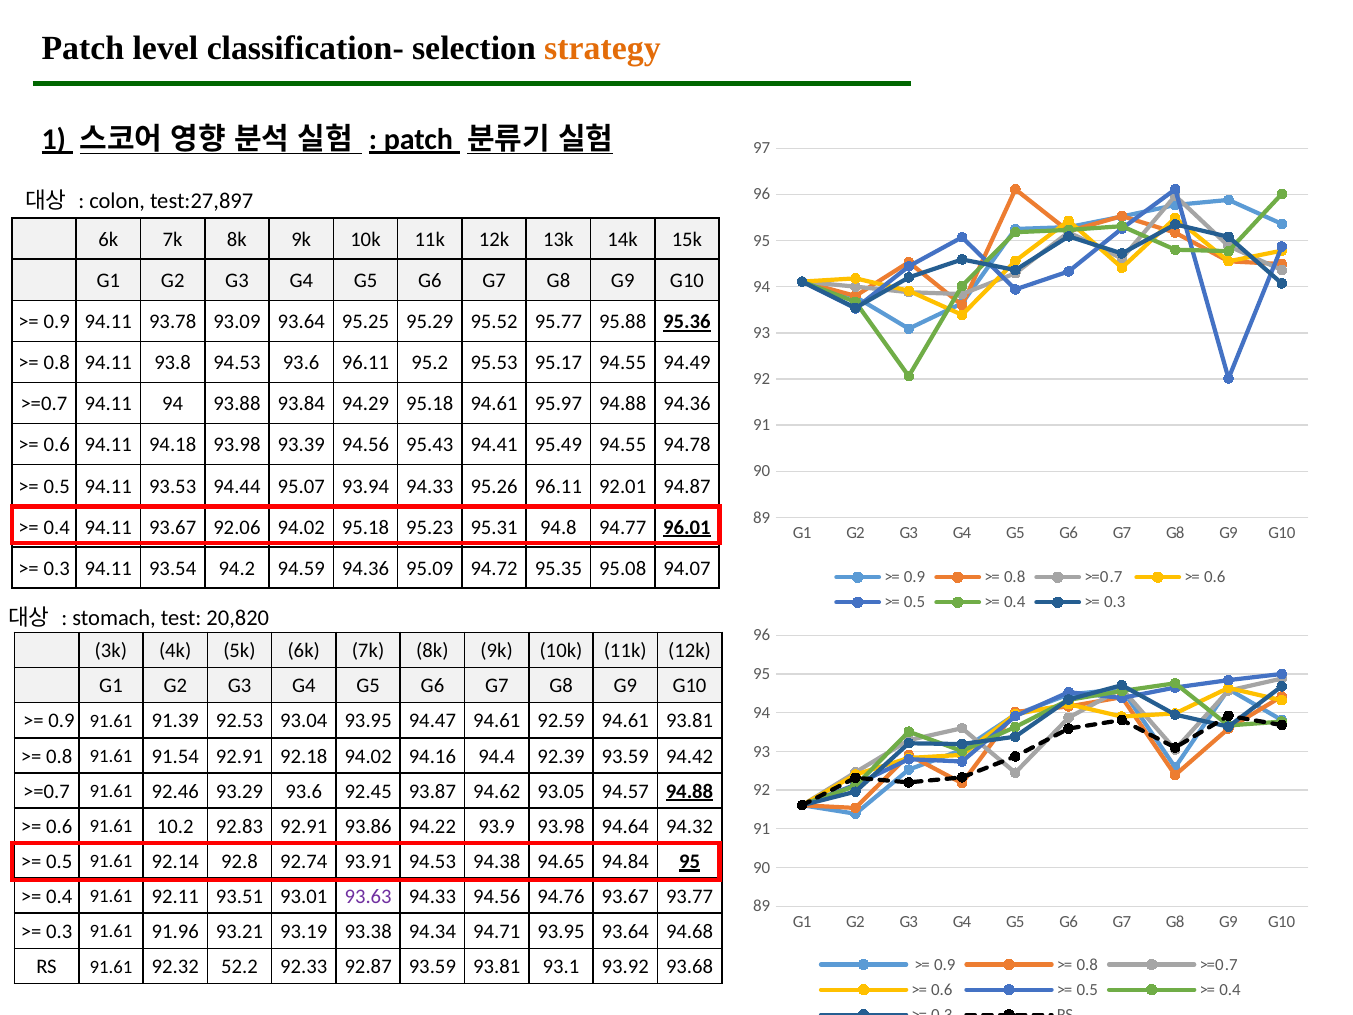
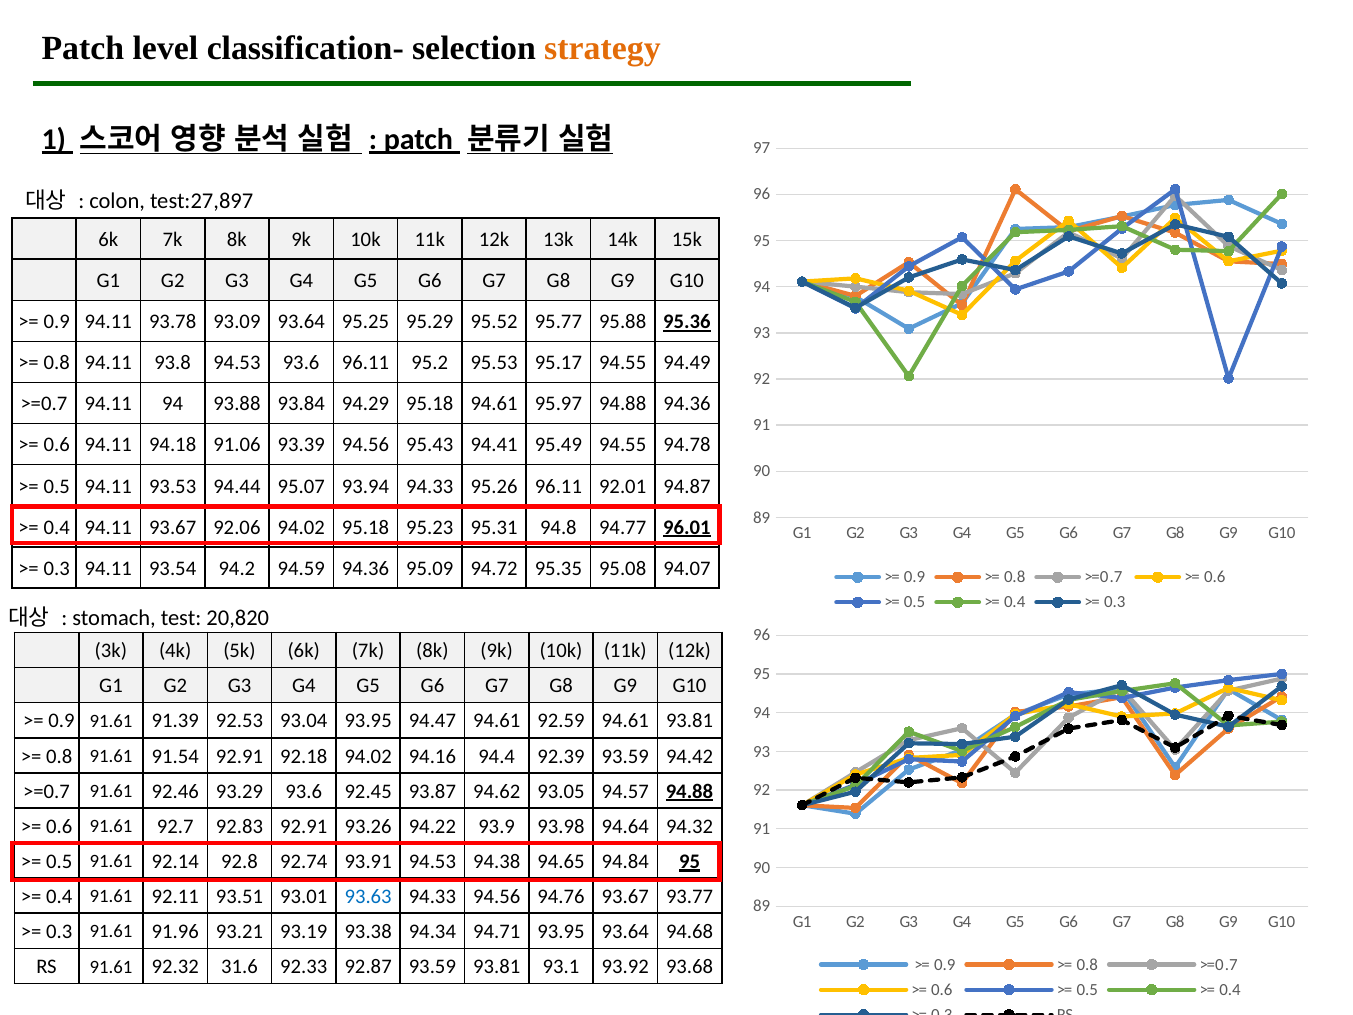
94.18 93.98: 93.98 -> 91.06
10.2: 10.2 -> 92.7
93.86: 93.86 -> 93.26
93.63 colour: purple -> blue
52.2: 52.2 -> 31.6
